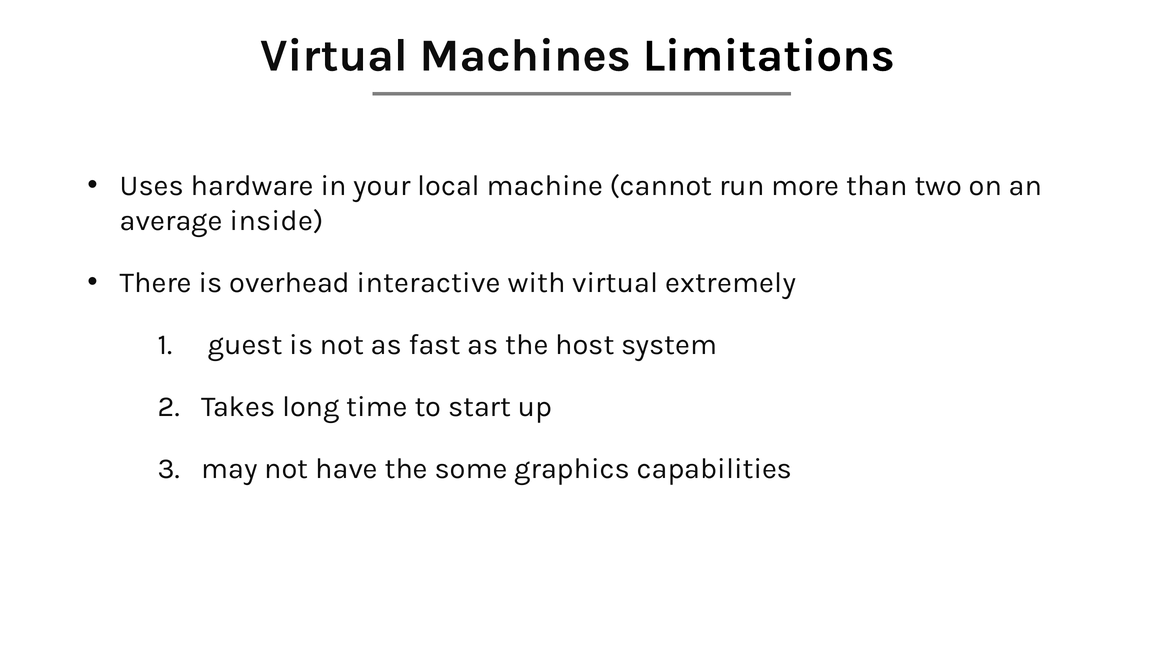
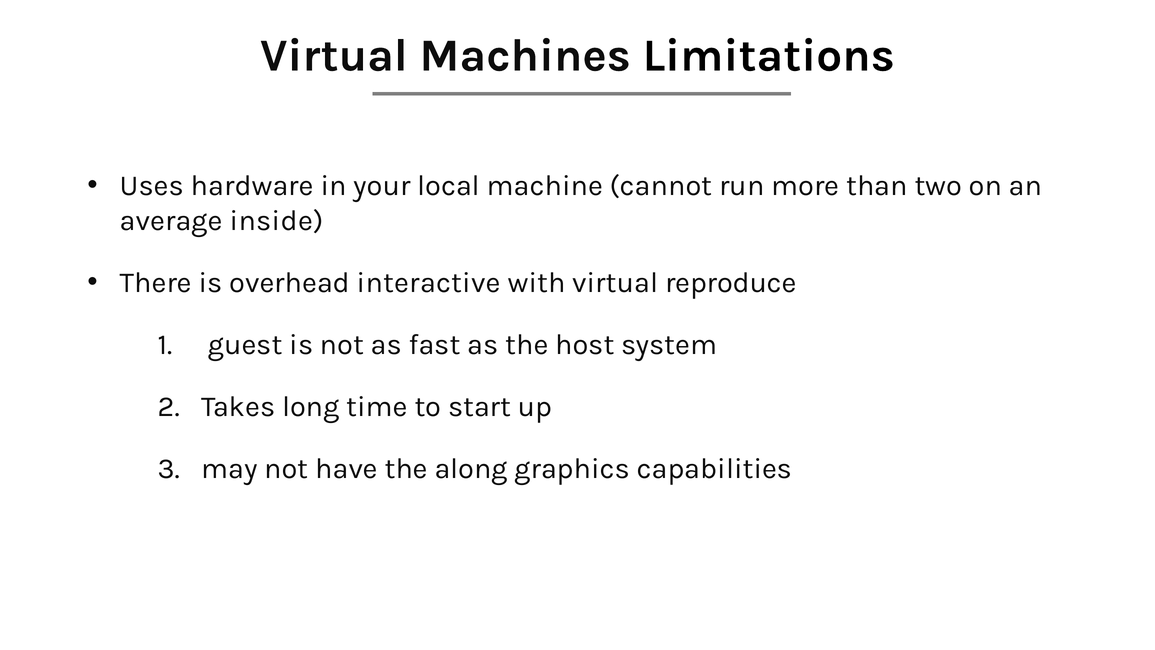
extremely: extremely -> reproduce
some: some -> along
